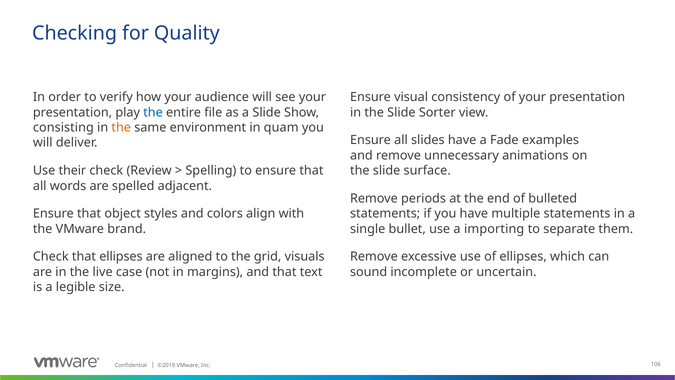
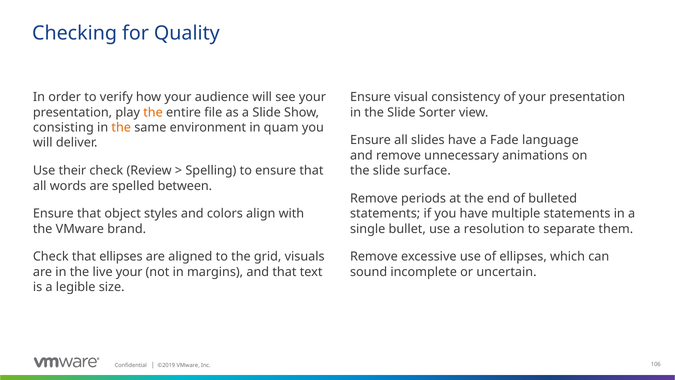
the at (153, 112) colour: blue -> orange
examples: examples -> language
adjacent: adjacent -> between
importing: importing -> resolution
live case: case -> your
